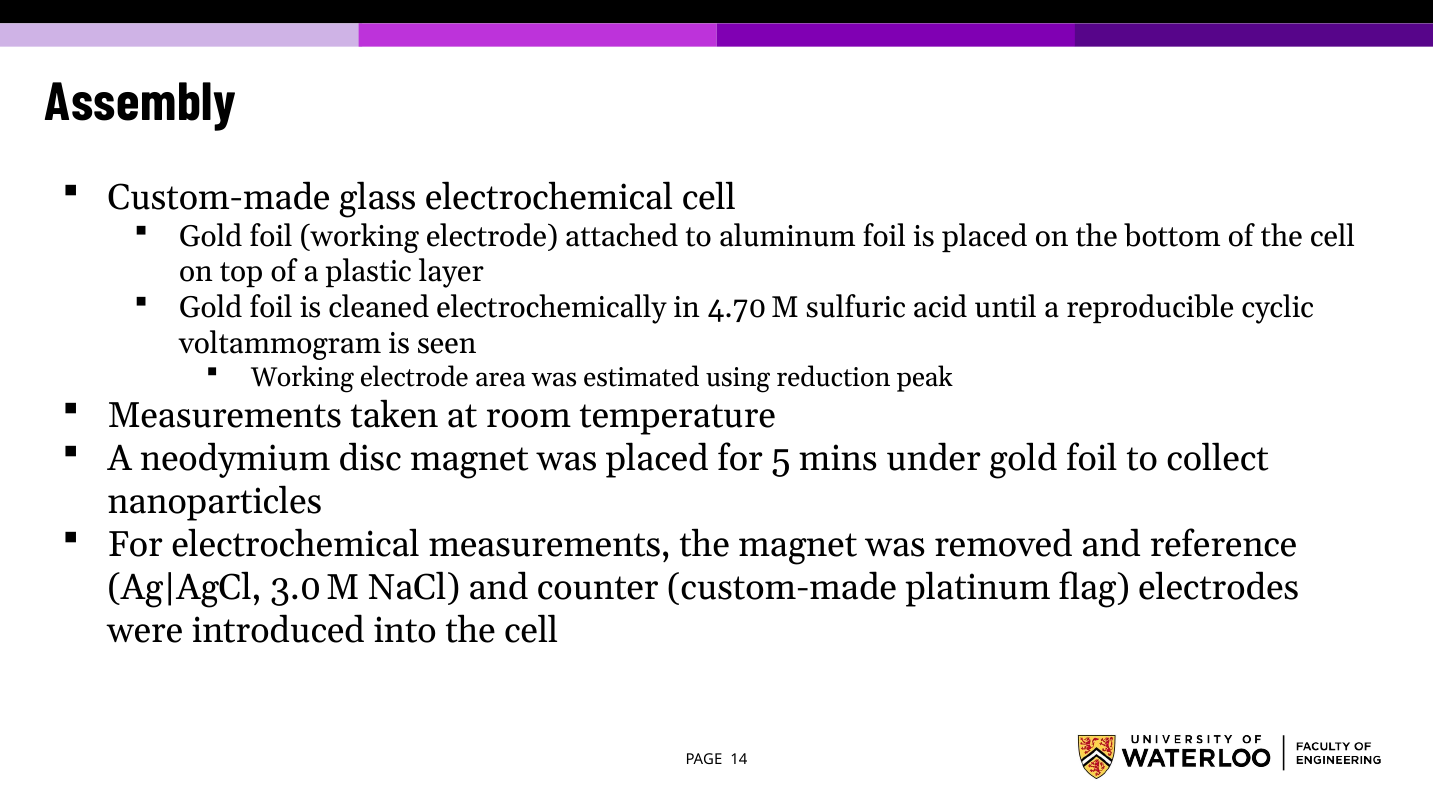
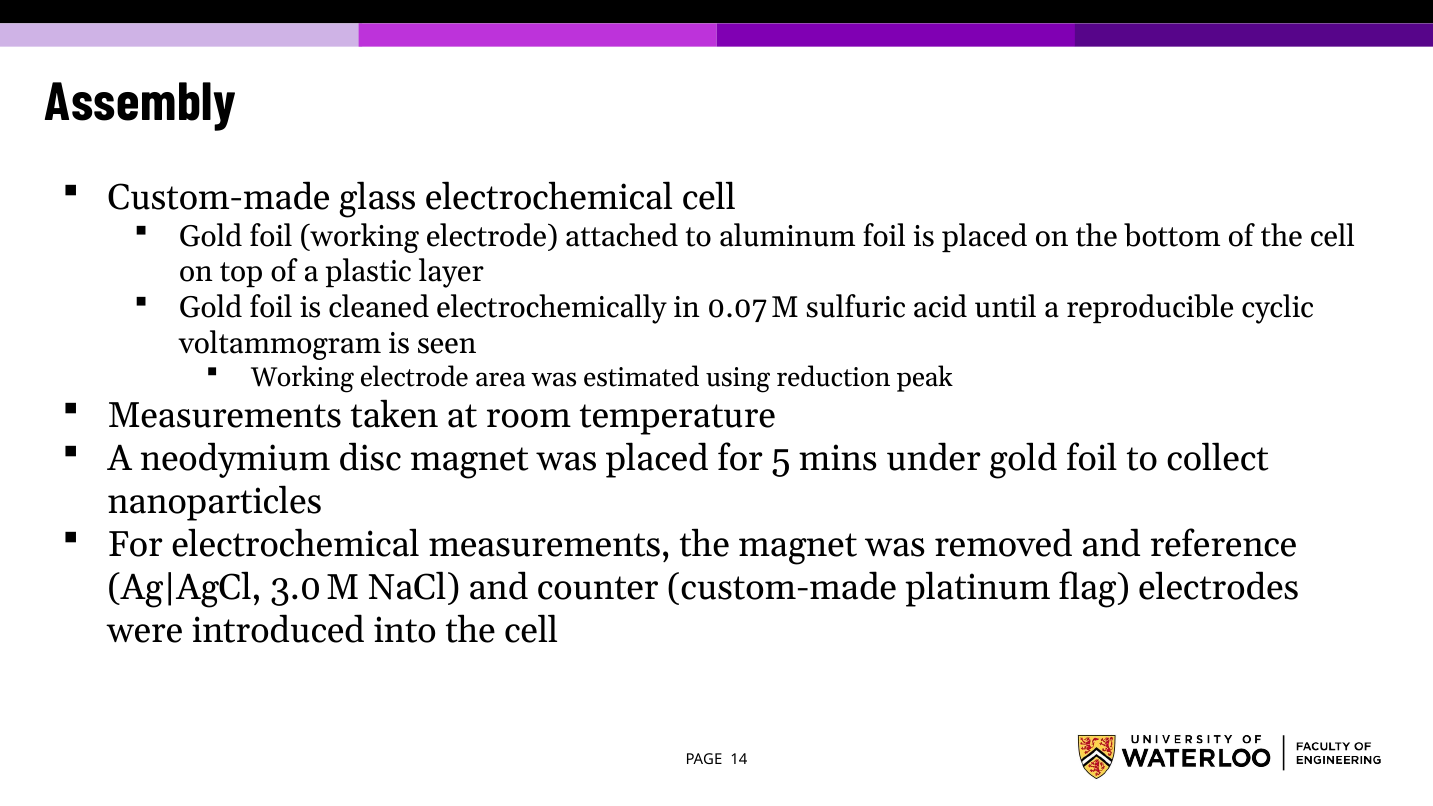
4.70: 4.70 -> 0.07
